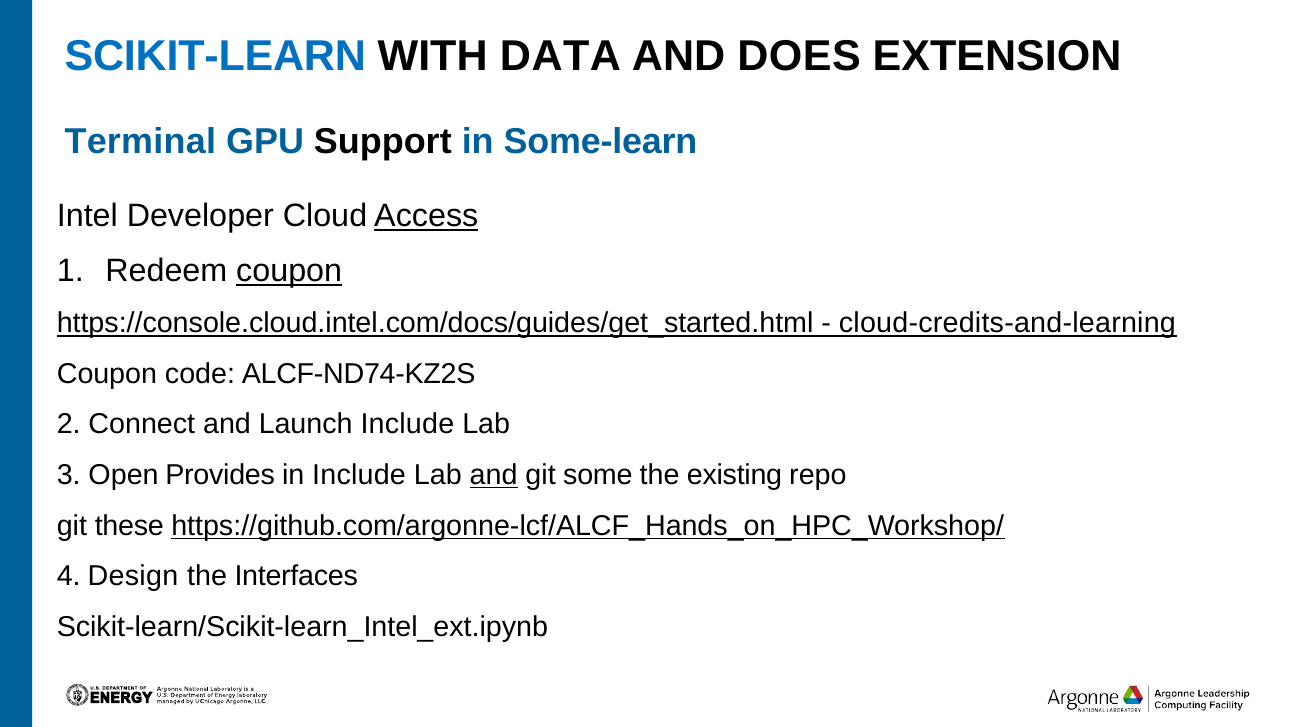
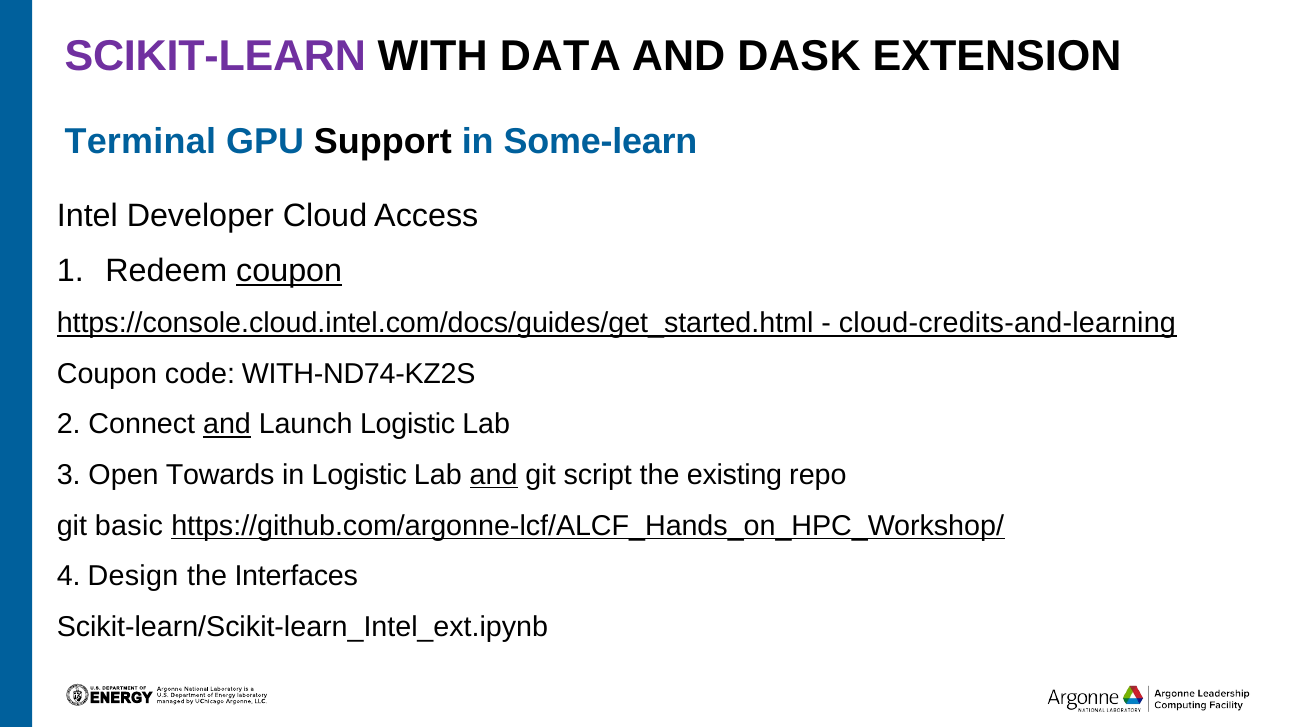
SCIKIT-LEARN colour: blue -> purple
DOES: DOES -> DASK
Access underline: present -> none
ALCF-ND74-KZ2S: ALCF-ND74-KZ2S -> WITH-ND74-KZ2S
and at (227, 424) underline: none -> present
Launch Include: Include -> Logistic
Provides: Provides -> Towards
in Include: Include -> Logistic
some: some -> script
these: these -> basic
